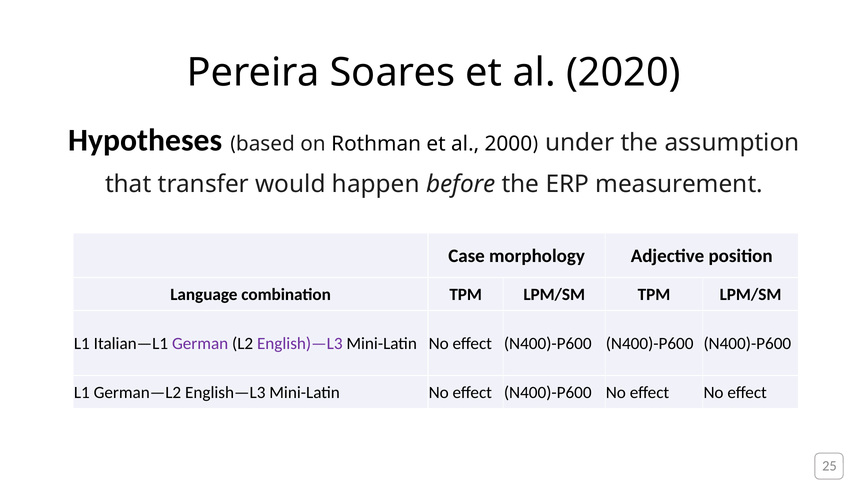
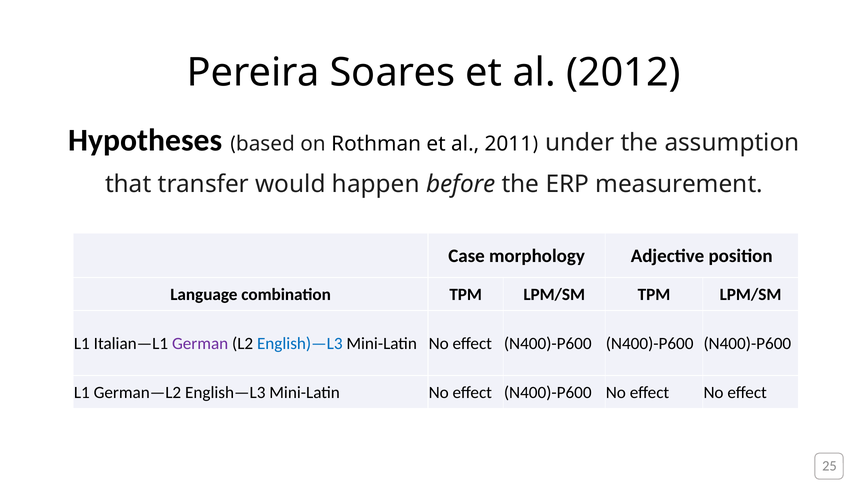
2020: 2020 -> 2012
2000: 2000 -> 2011
English)—L3 colour: purple -> blue
